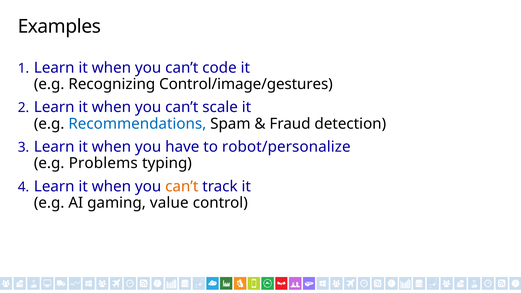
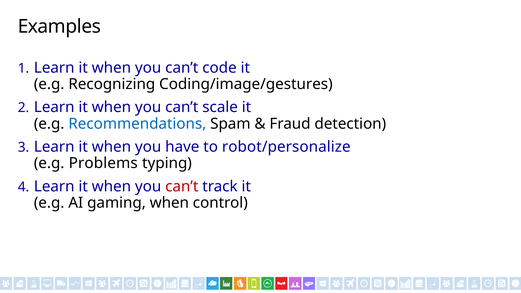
Control/image/gestures: Control/image/gestures -> Coding/image/gestures
can’t at (182, 186) colour: orange -> red
gaming value: value -> when
